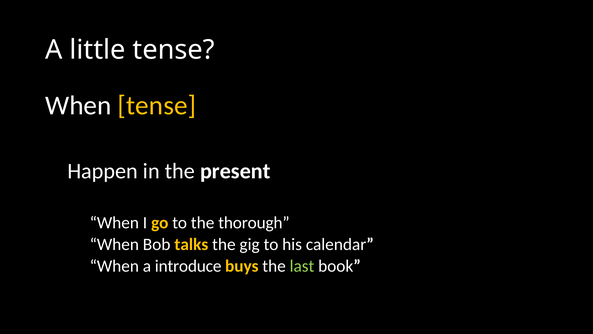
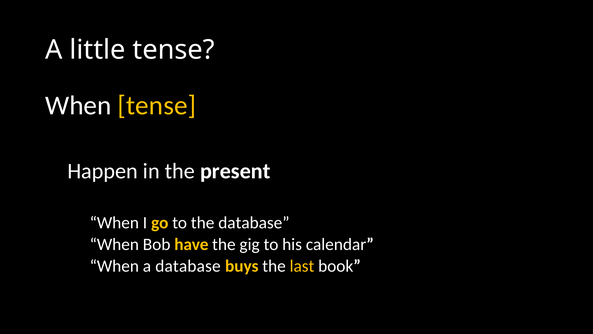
the thorough: thorough -> database
talks: talks -> have
a introduce: introduce -> database
last colour: light green -> yellow
